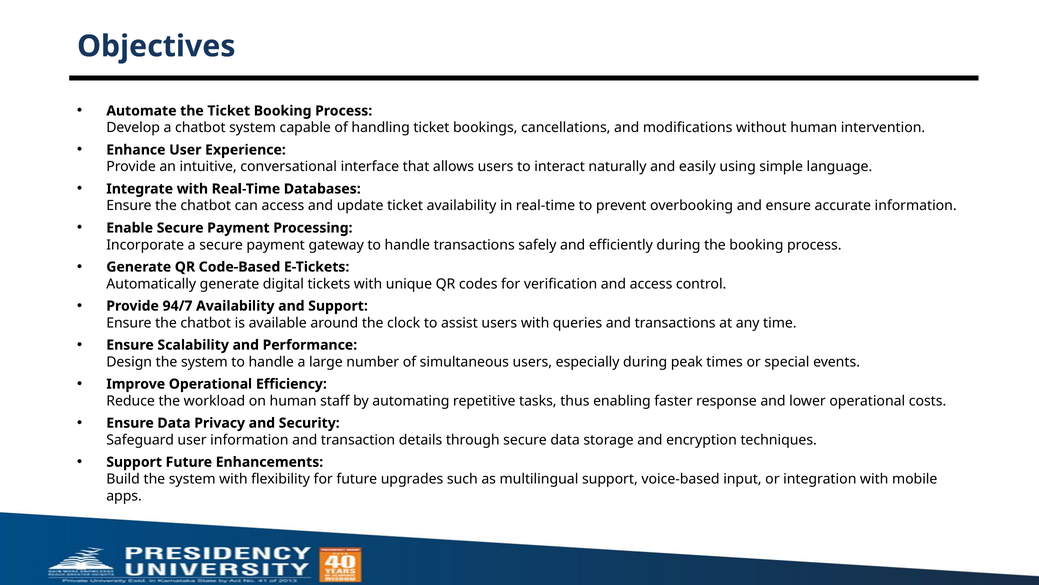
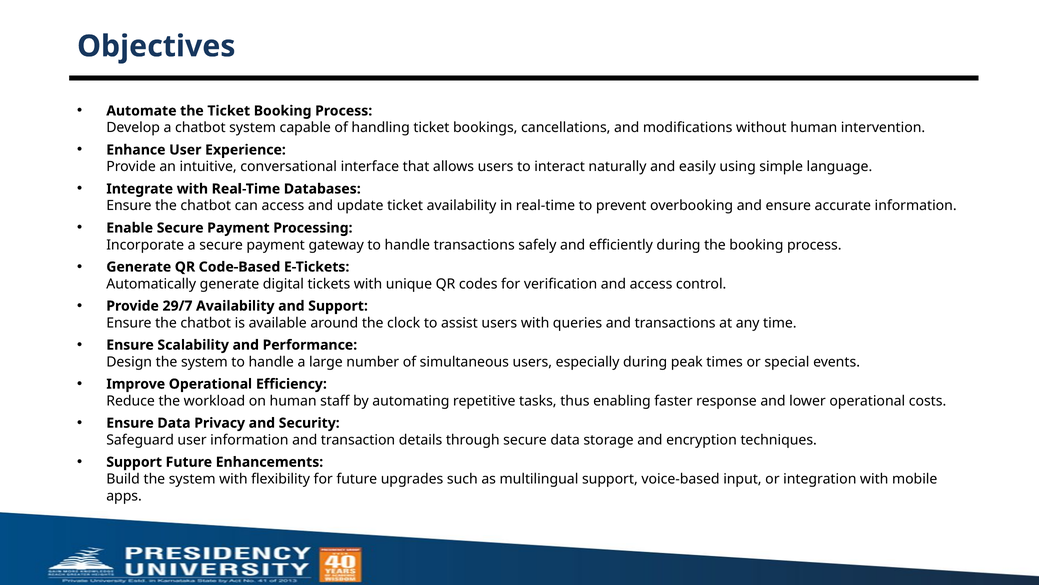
94/7: 94/7 -> 29/7
